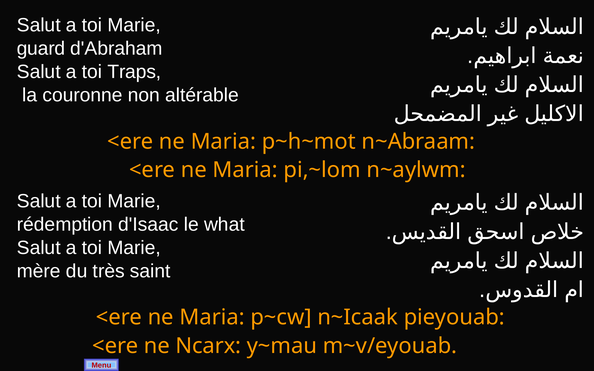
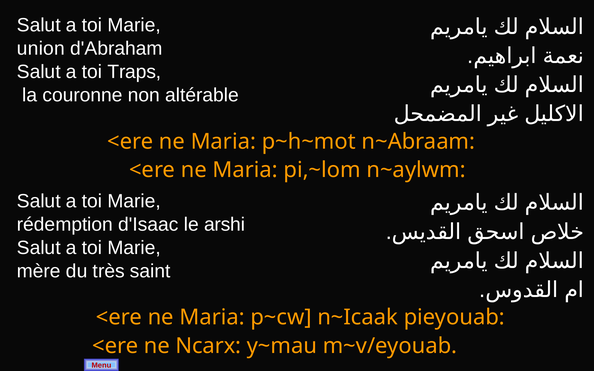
guard: guard -> union
what: what -> arshi
